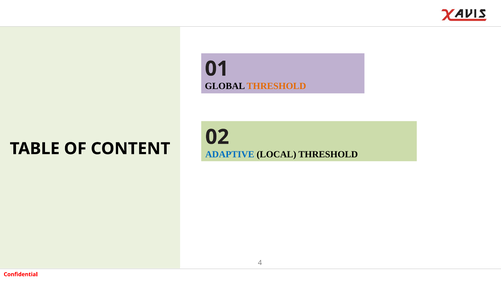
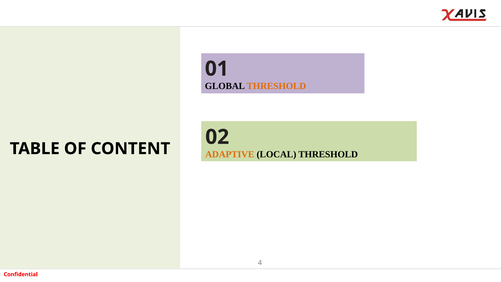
ADAPTIVE colour: blue -> orange
